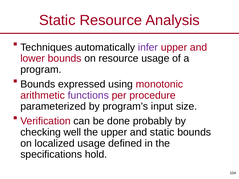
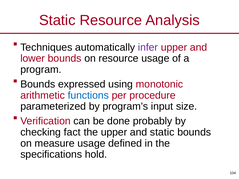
functions colour: purple -> blue
well: well -> fact
localized: localized -> measure
